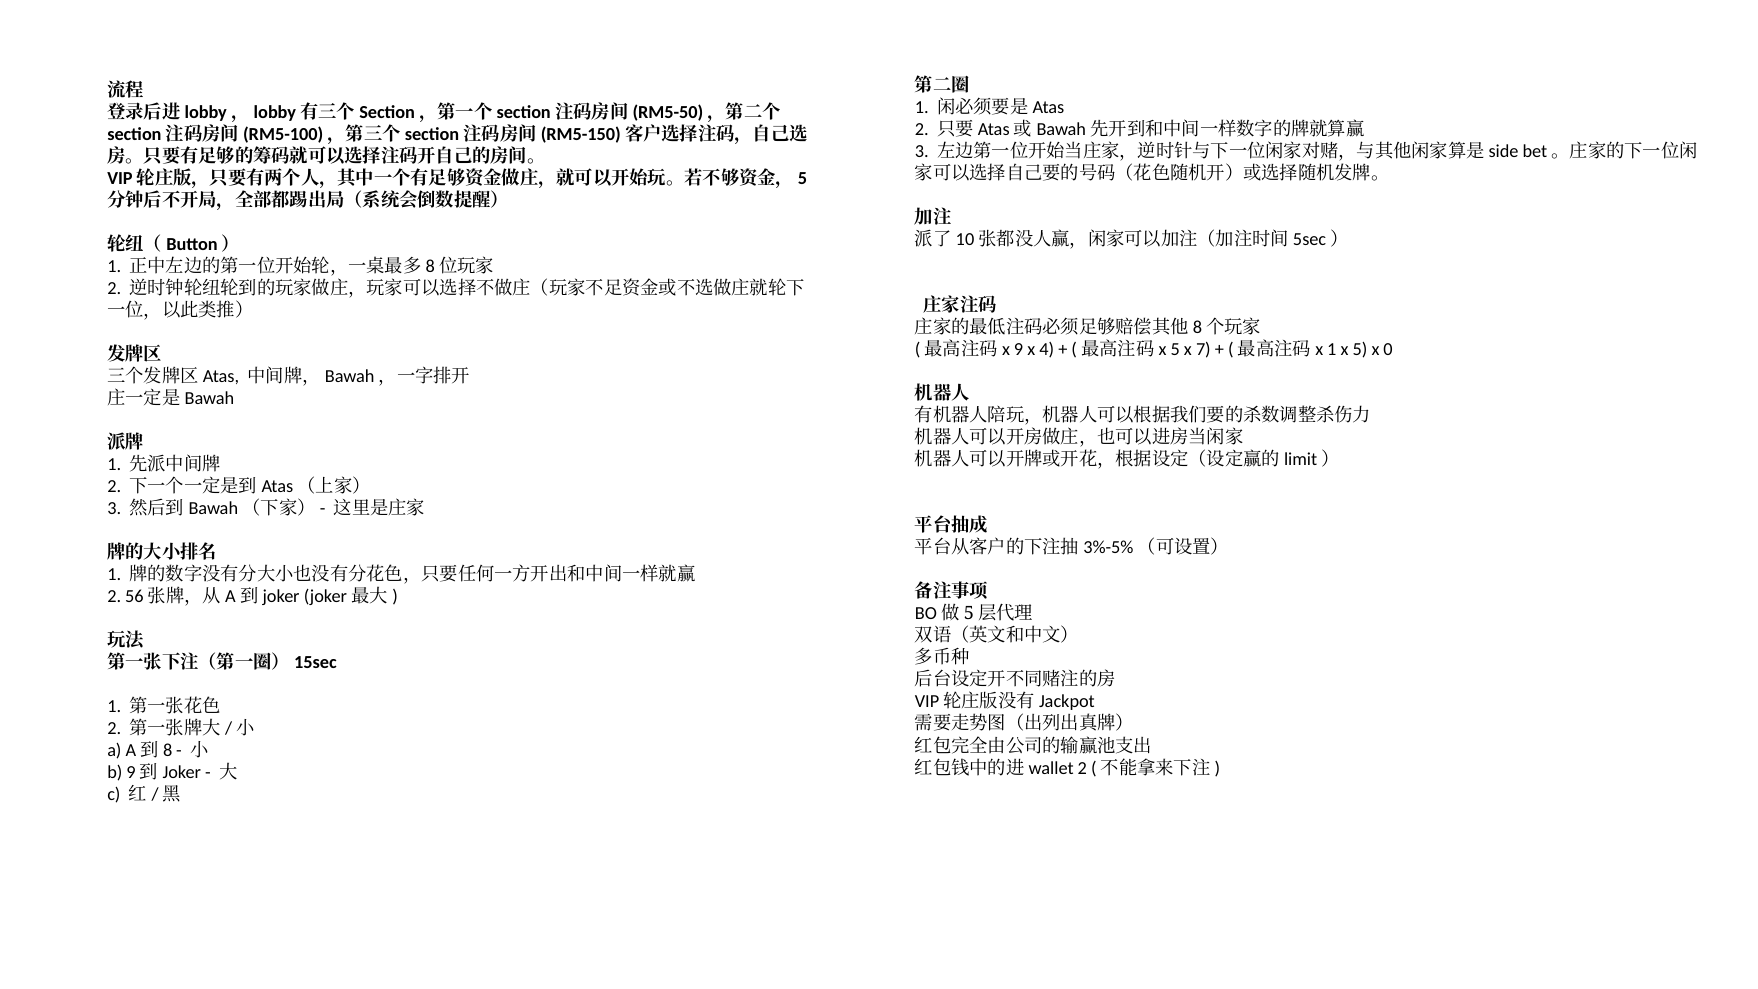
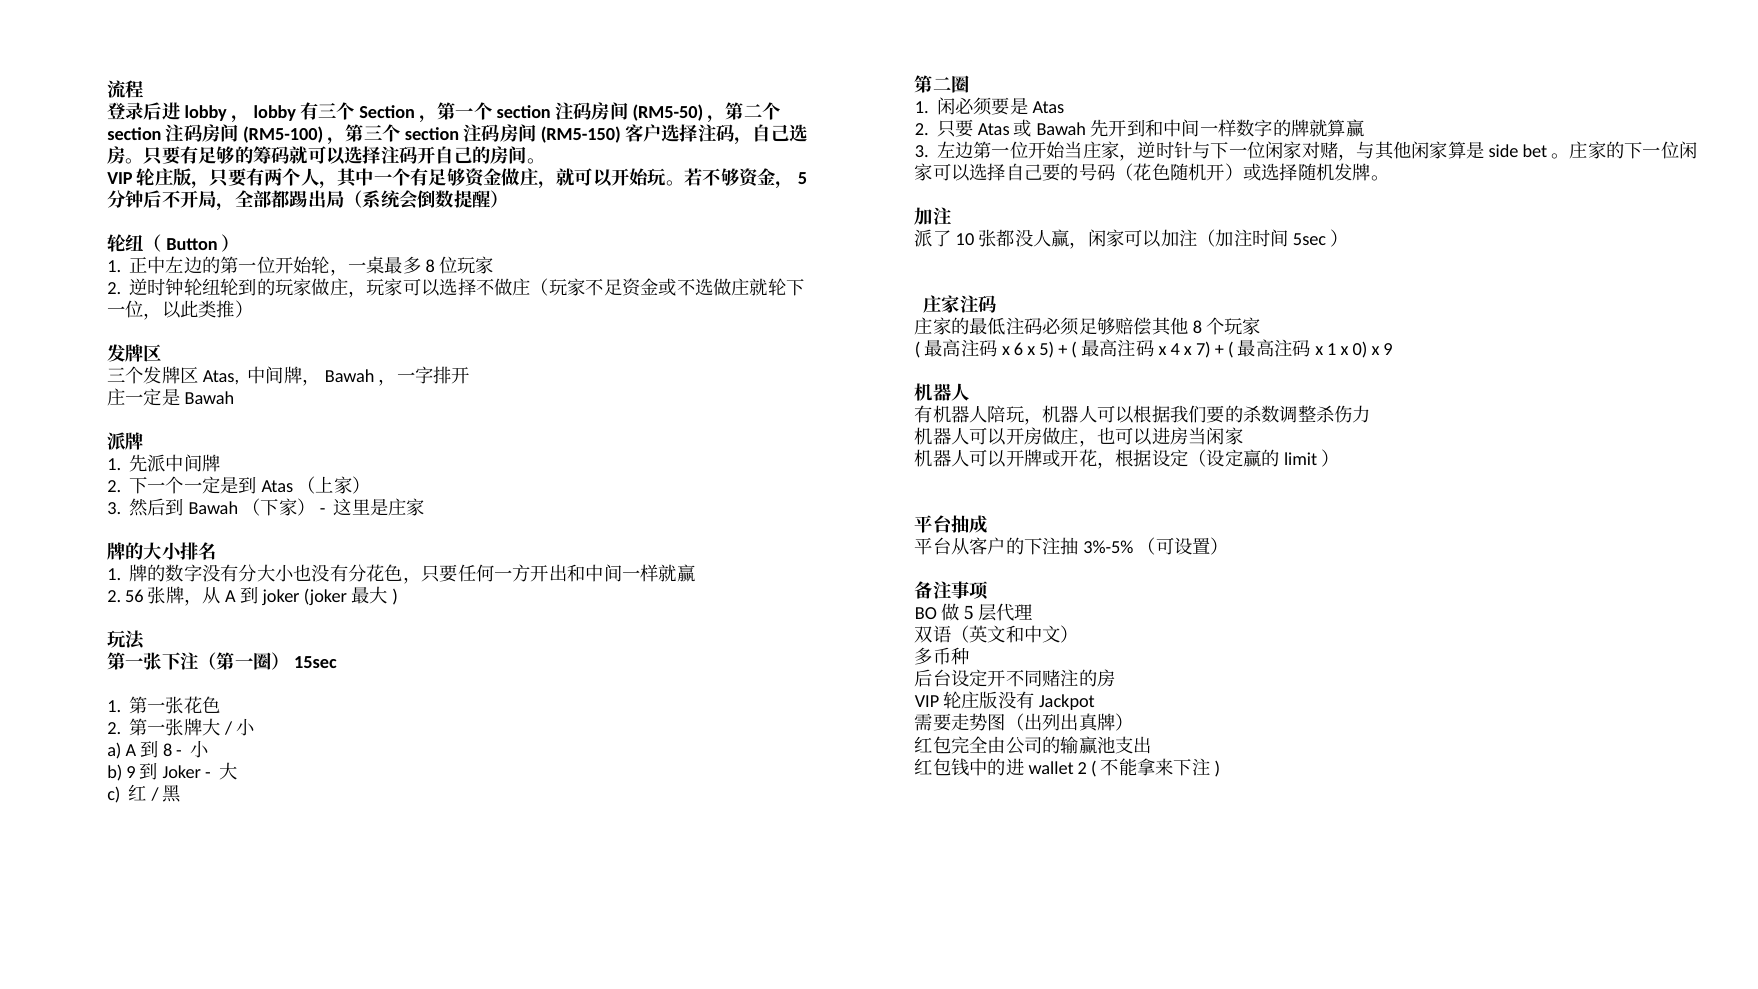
9: 9 -> 6
4: 4 -> 5
5 at (1175, 350): 5 -> 4
x 5: 5 -> 0
0: 0 -> 9
